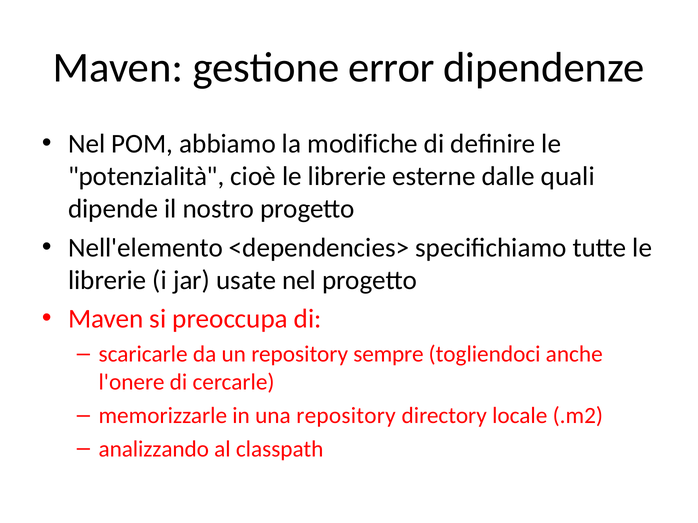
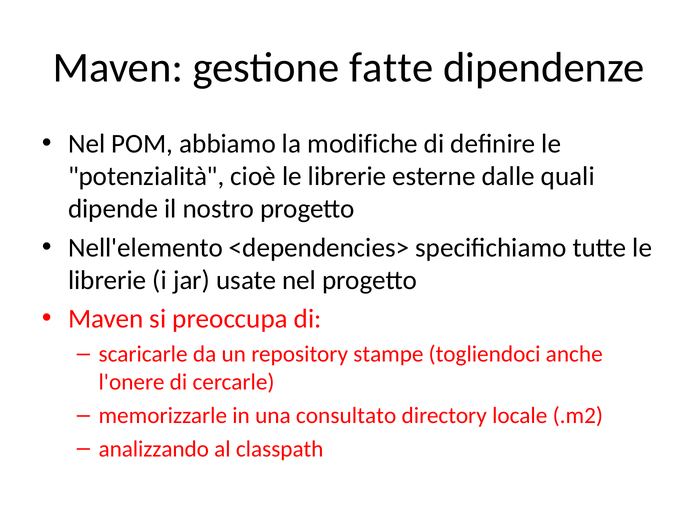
error: error -> fatte
sempre: sempre -> stampe
una repository: repository -> consultato
